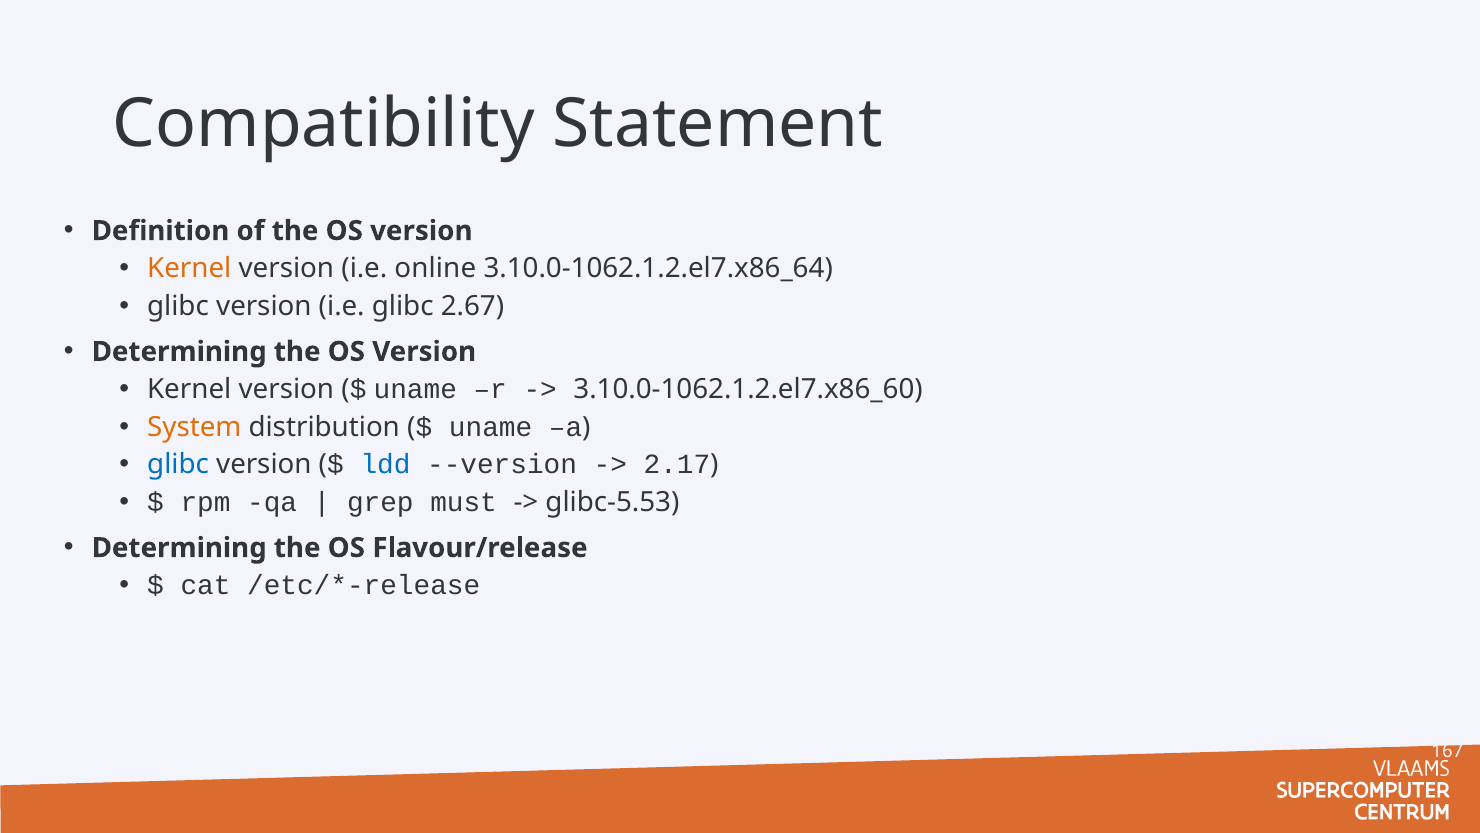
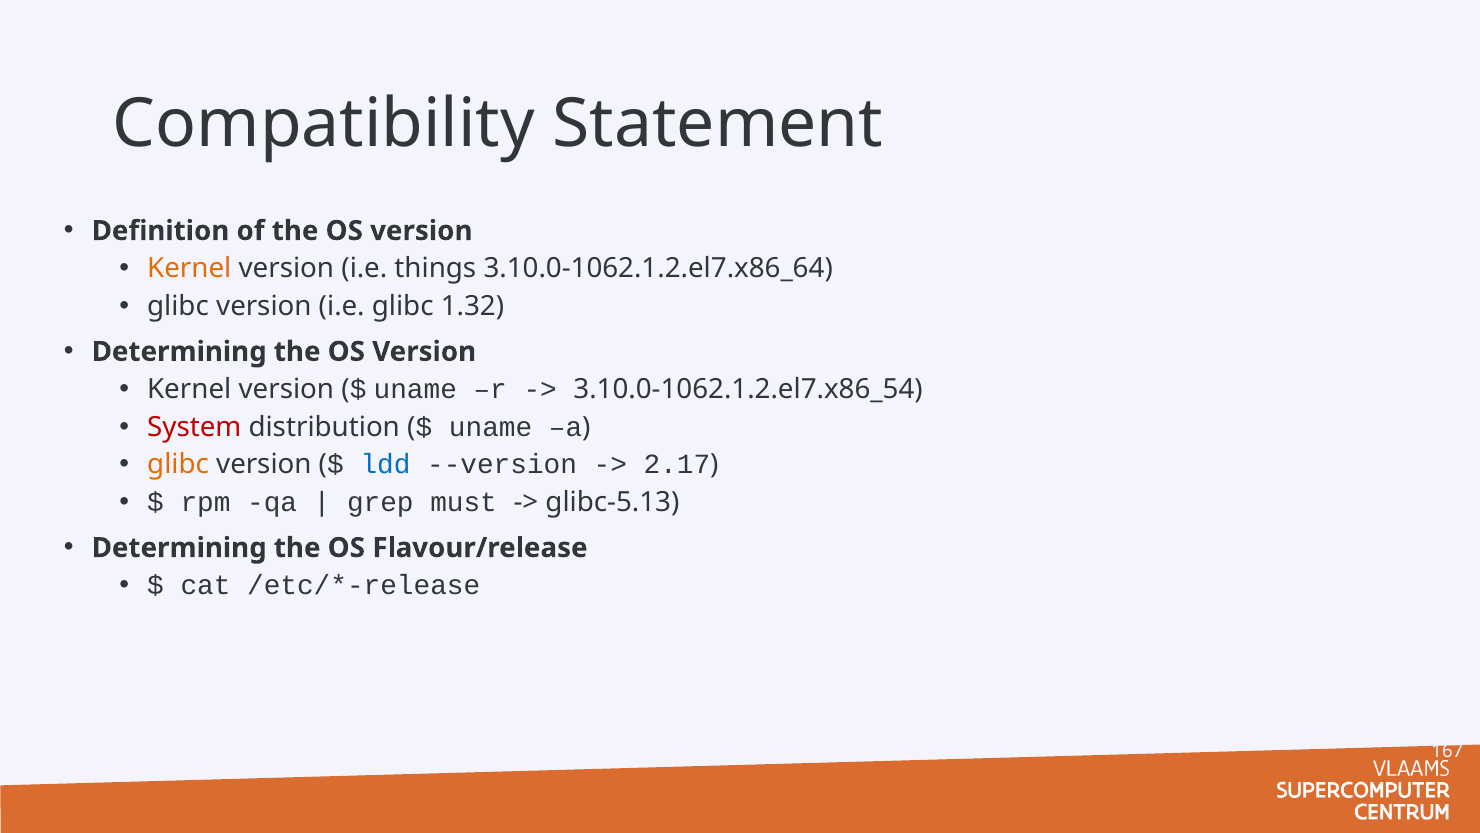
online: online -> things
2.67: 2.67 -> 1.32
3.10.0-1062.1.2.el7.x86_60: 3.10.0-1062.1.2.el7.x86_60 -> 3.10.0-1062.1.2.el7.x86_54
System colour: orange -> red
glibc at (178, 464) colour: blue -> orange
glibc-5.53: glibc-5.53 -> glibc-5.13
